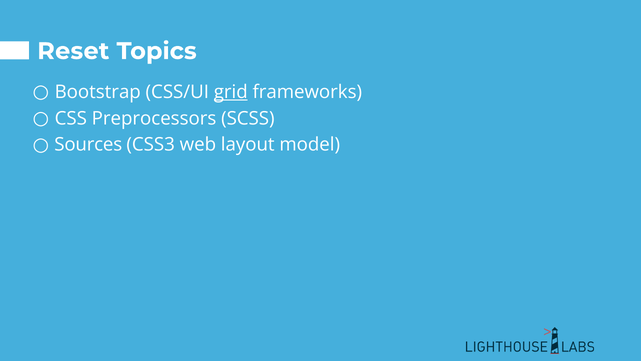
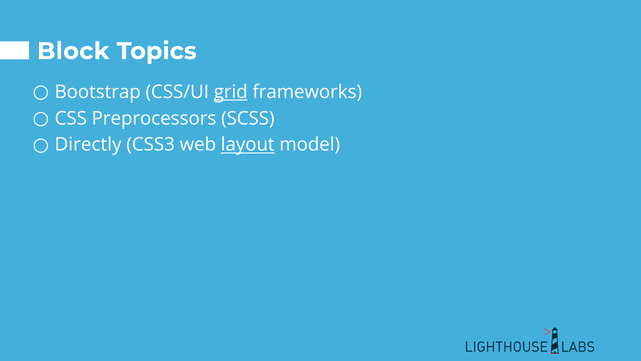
Reset: Reset -> Block
Sources: Sources -> Directly
layout underline: none -> present
